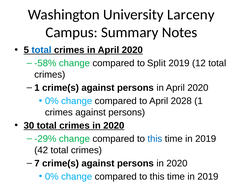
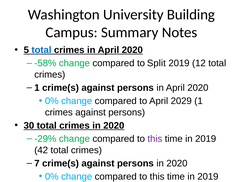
Larceny: Larceny -> Building
2028: 2028 -> 2029
this at (155, 139) colour: blue -> purple
